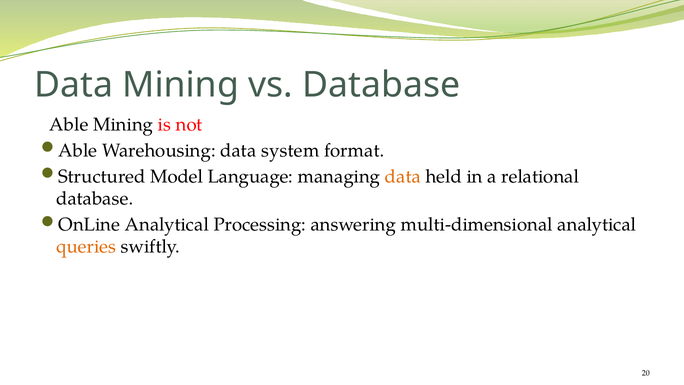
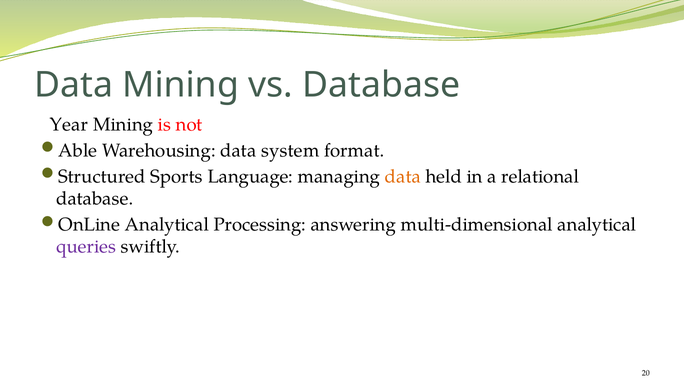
Able at (69, 124): Able -> Year
Model: Model -> Sports
queries colour: orange -> purple
